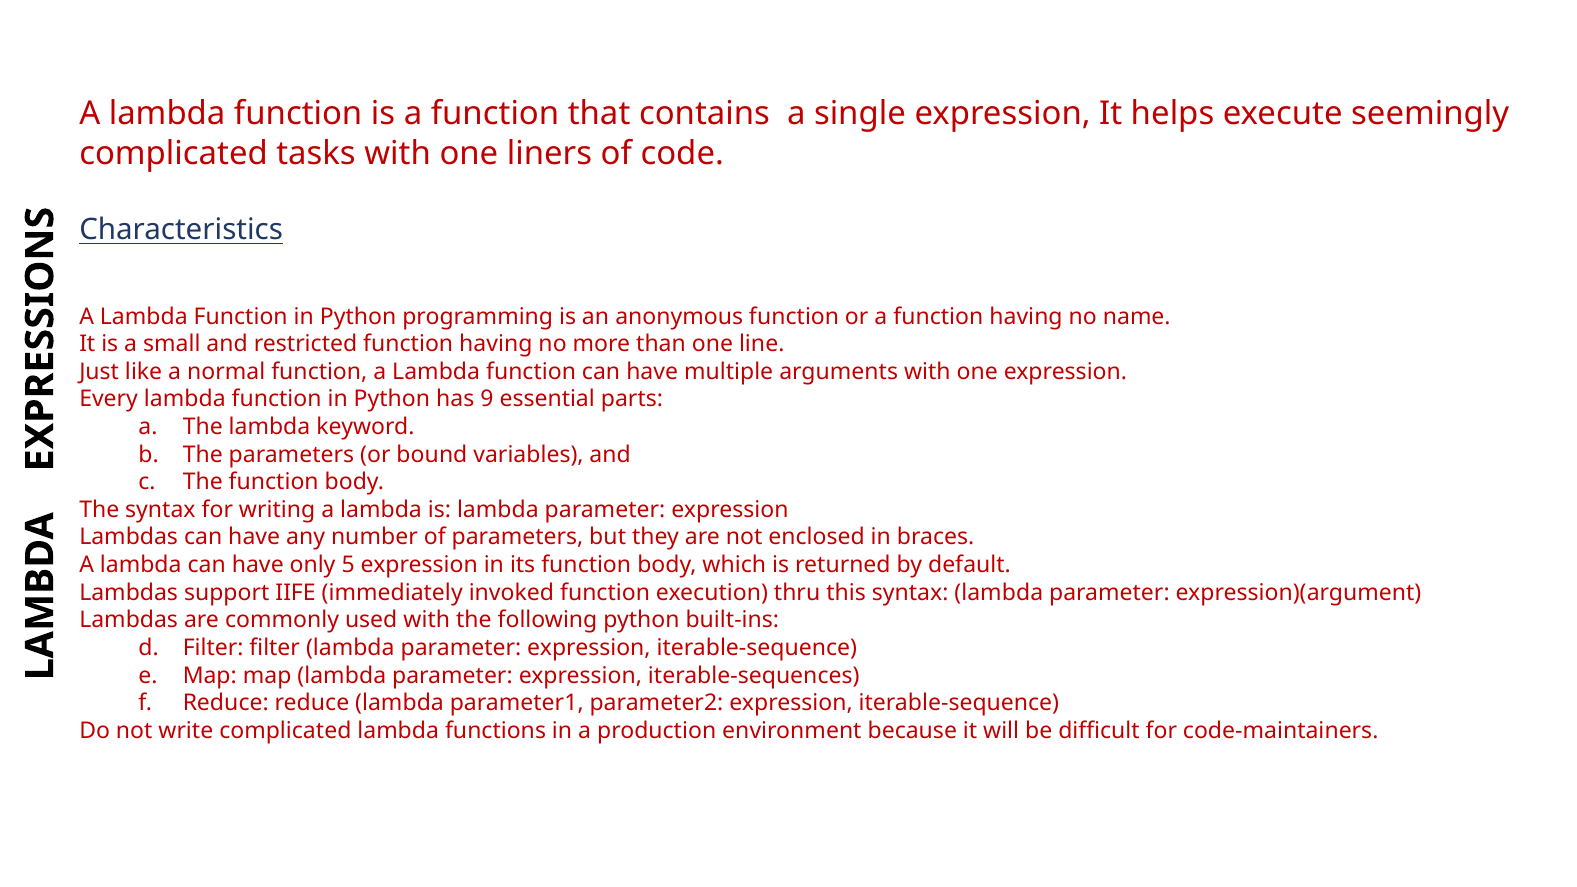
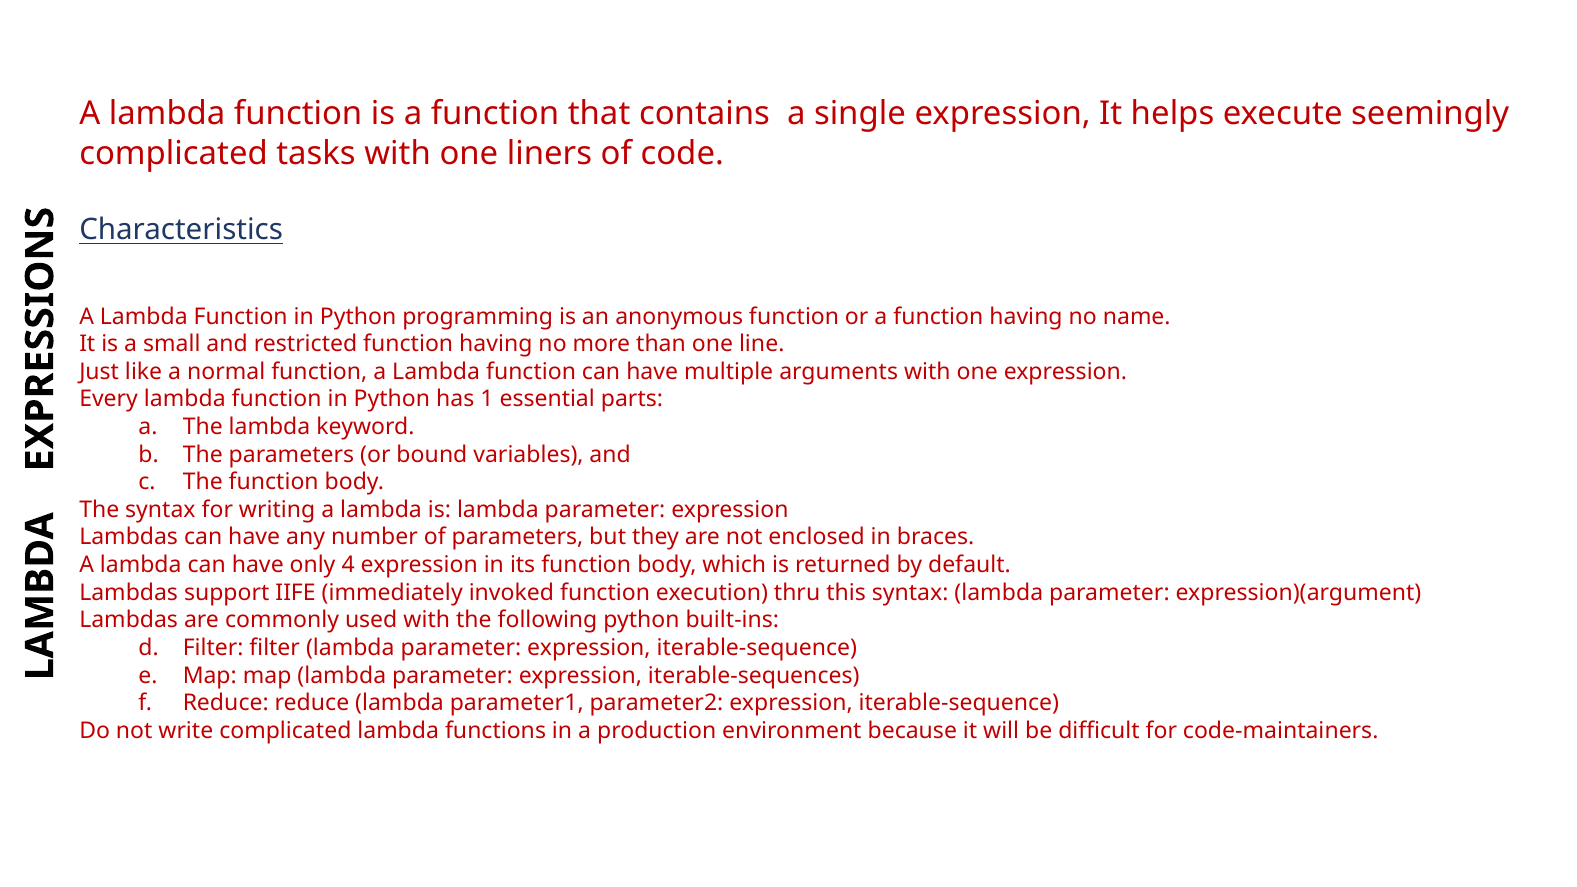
9: 9 -> 1
5: 5 -> 4
